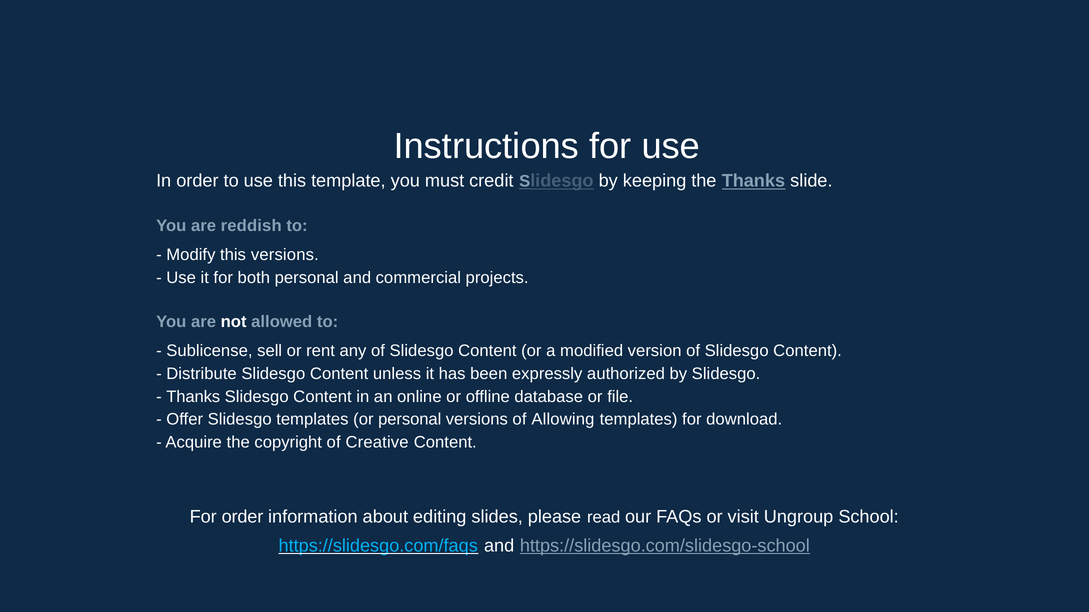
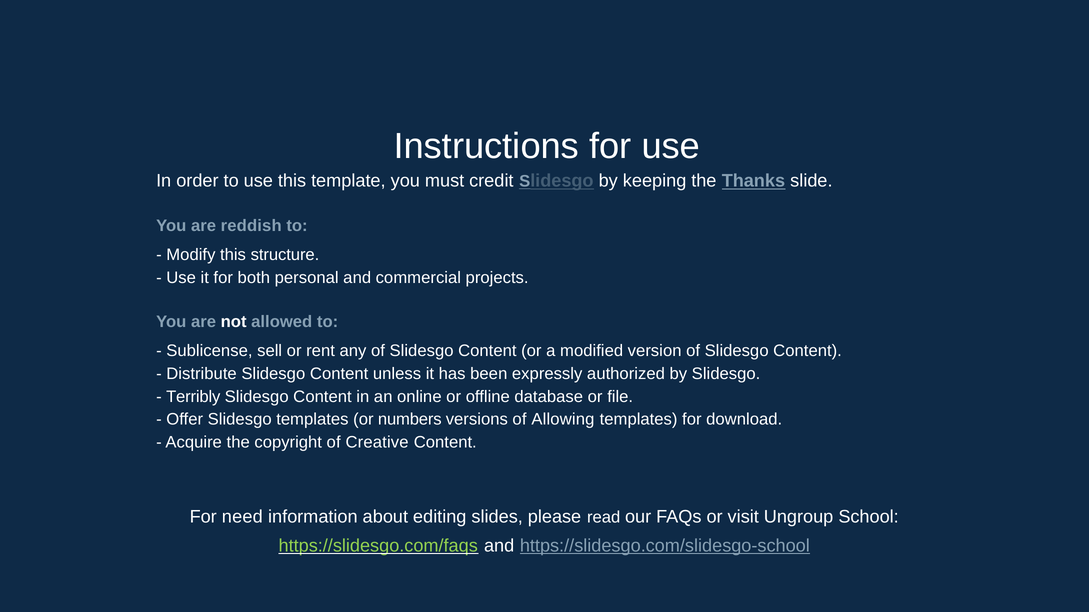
this versions: versions -> structure
Thanks at (193, 397): Thanks -> Terribly
or personal: personal -> numbers
For order: order -> need
https://slidesgo.com/faqs colour: light blue -> light green
